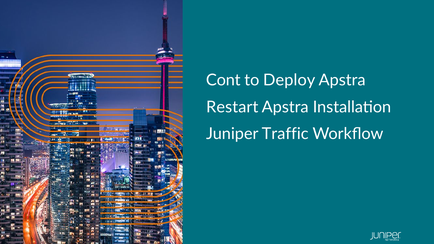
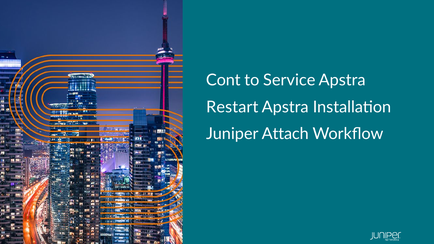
Deploy: Deploy -> Service
Traffic: Traffic -> Attach
